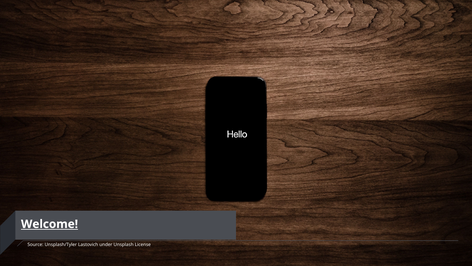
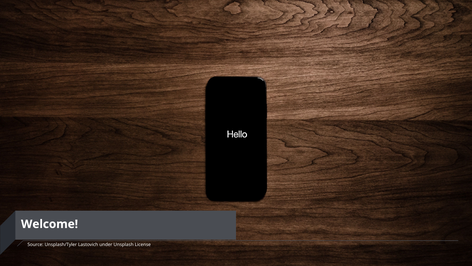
Welcome underline: present -> none
